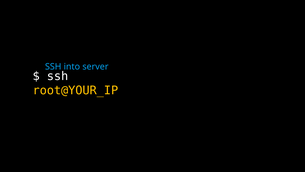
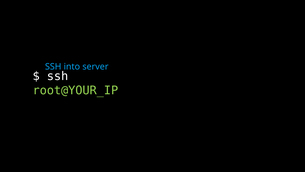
root@YOUR_IP colour: yellow -> light green
